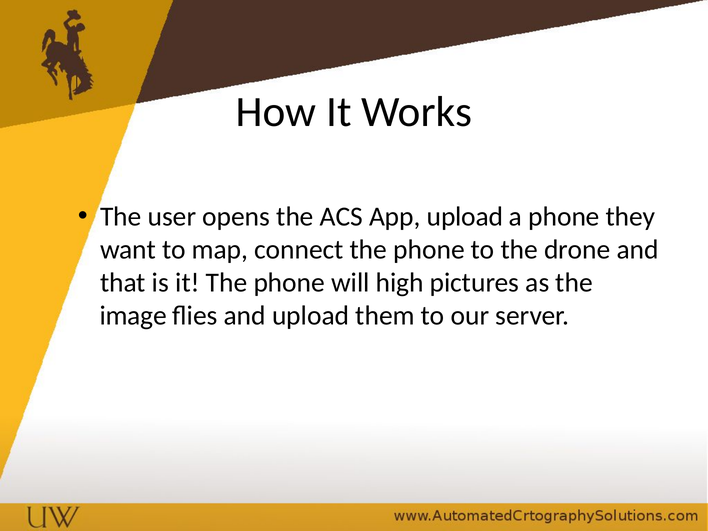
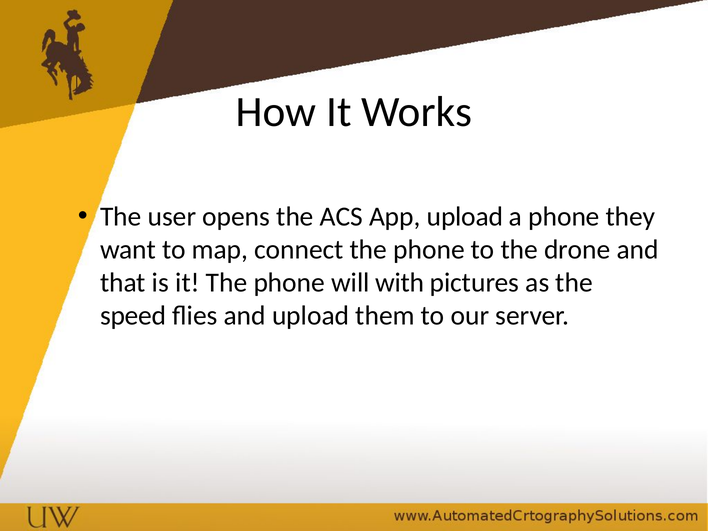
high: high -> with
image: image -> speed
